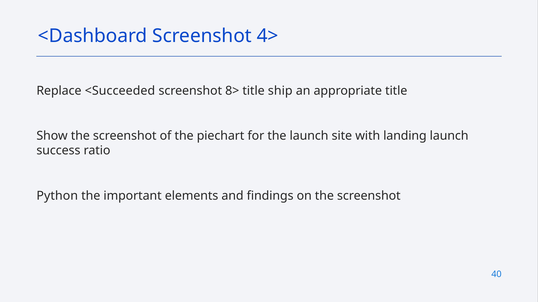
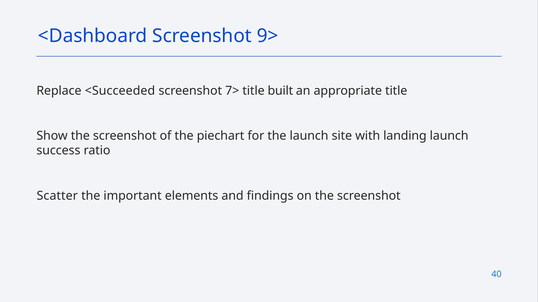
4>: 4> -> 9>
8>: 8> -> 7>
ship: ship -> built
Python: Python -> Scatter
